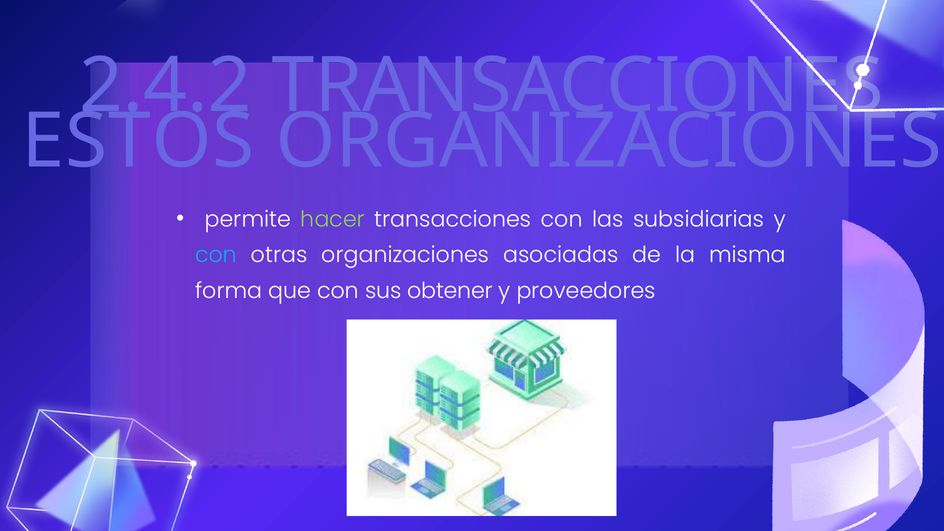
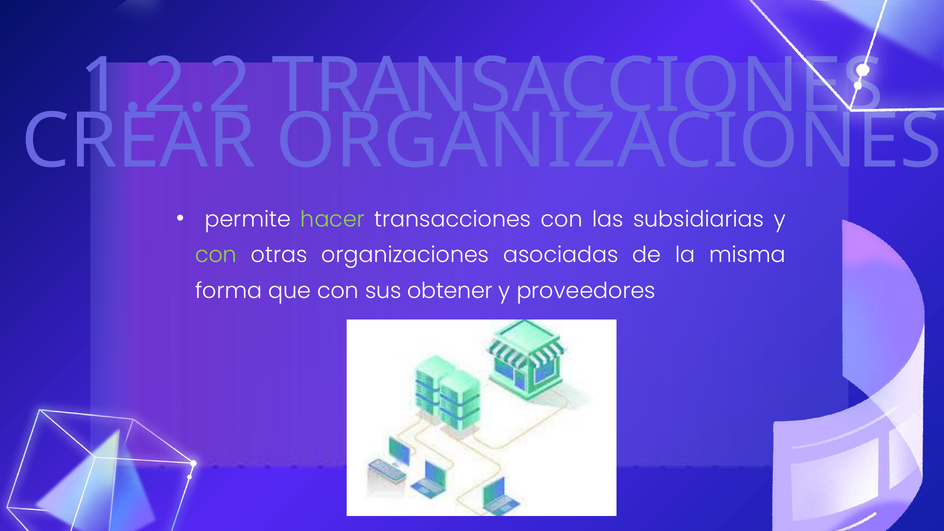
2.4.2: 2.4.2 -> 1.2.2
ESTOS: ESTOS -> CREAR
con at (216, 255) colour: light blue -> light green
